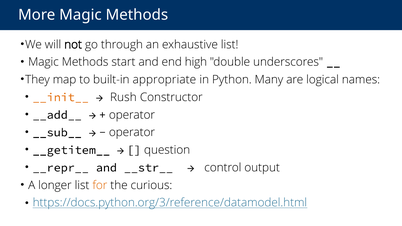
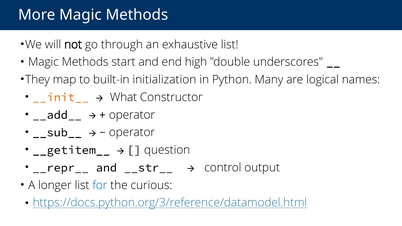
appropriate: appropriate -> initialization
Rush: Rush -> What
for colour: orange -> blue
